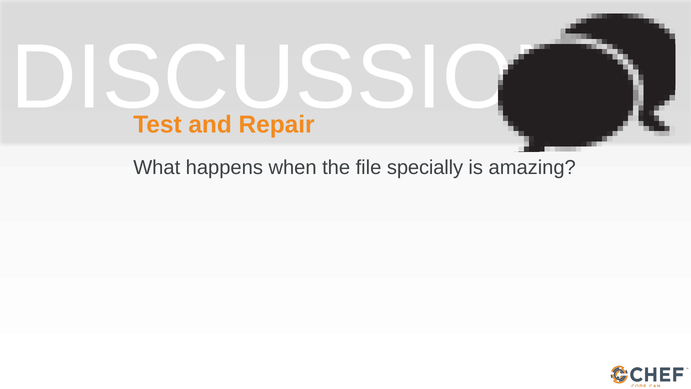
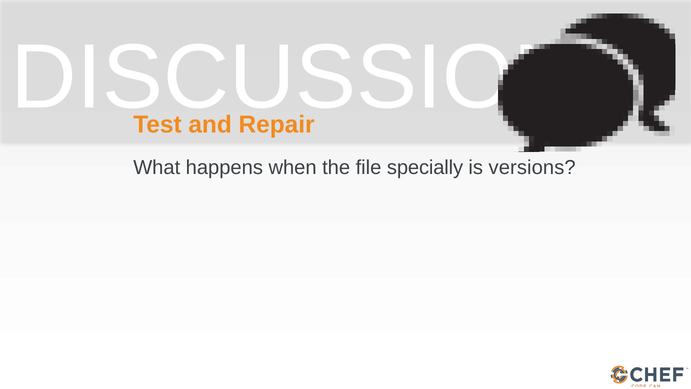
amazing: amazing -> versions
